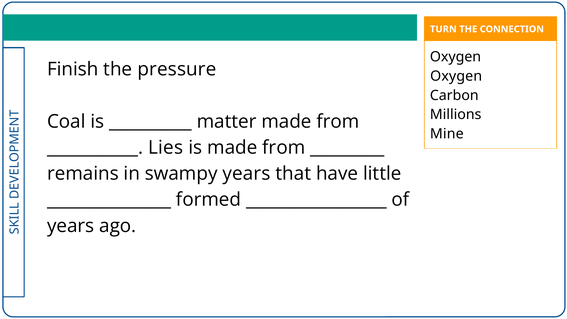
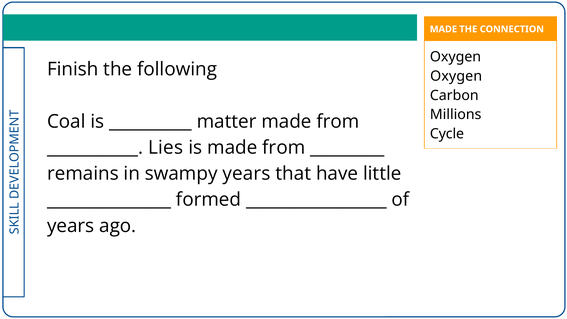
TURN at (443, 29): TURN -> MADE
pressure: pressure -> following
Mine: Mine -> Cycle
